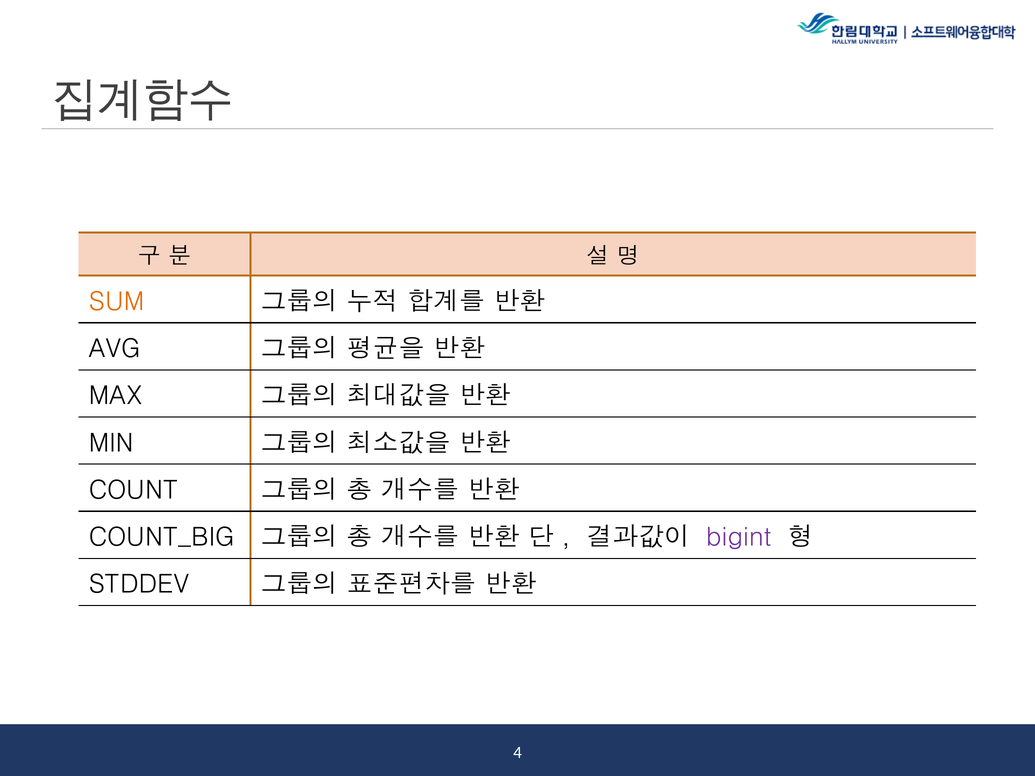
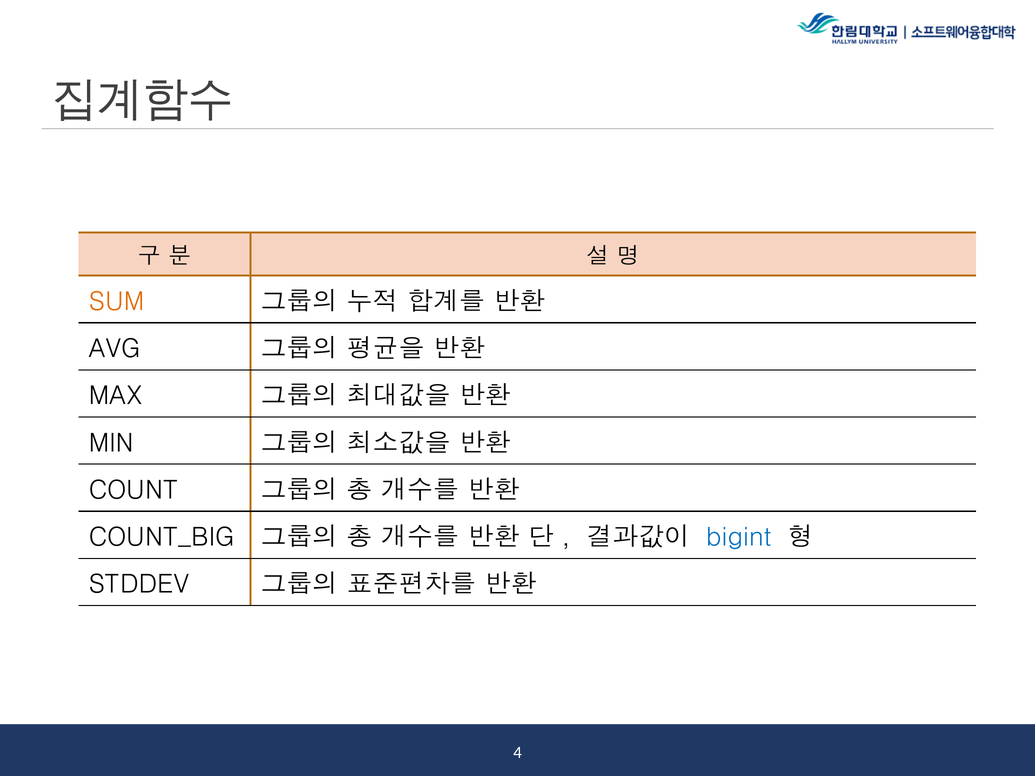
bigint colour: purple -> blue
